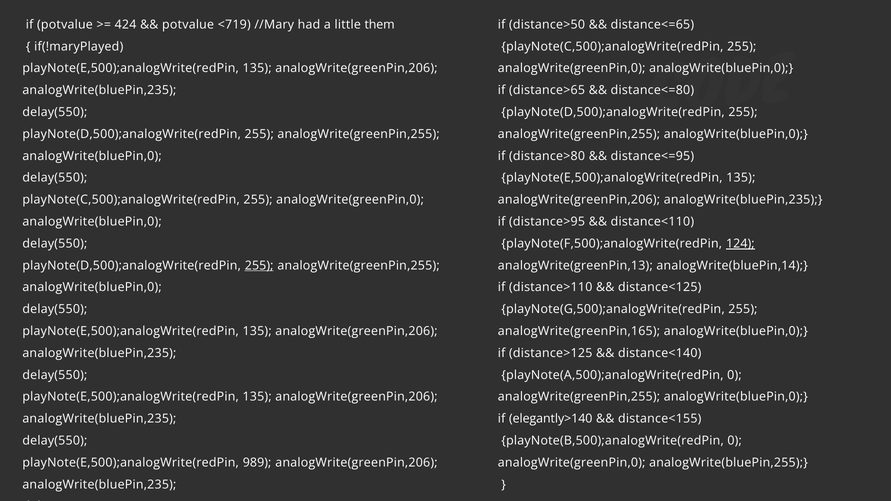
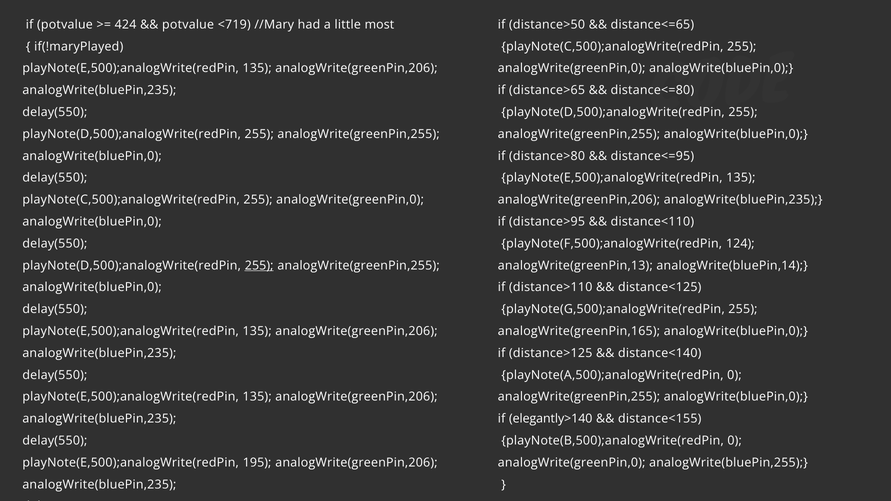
them: them -> most
124 at (740, 244) underline: present -> none
989: 989 -> 195
